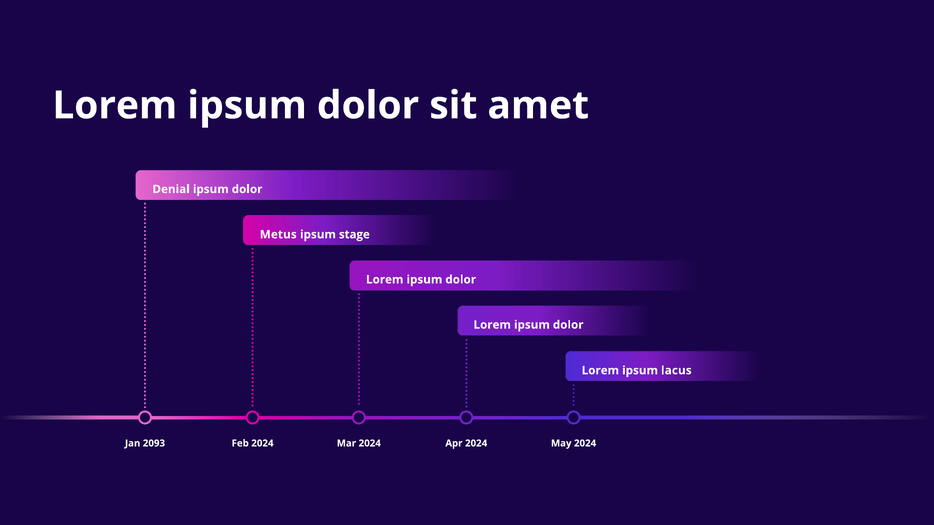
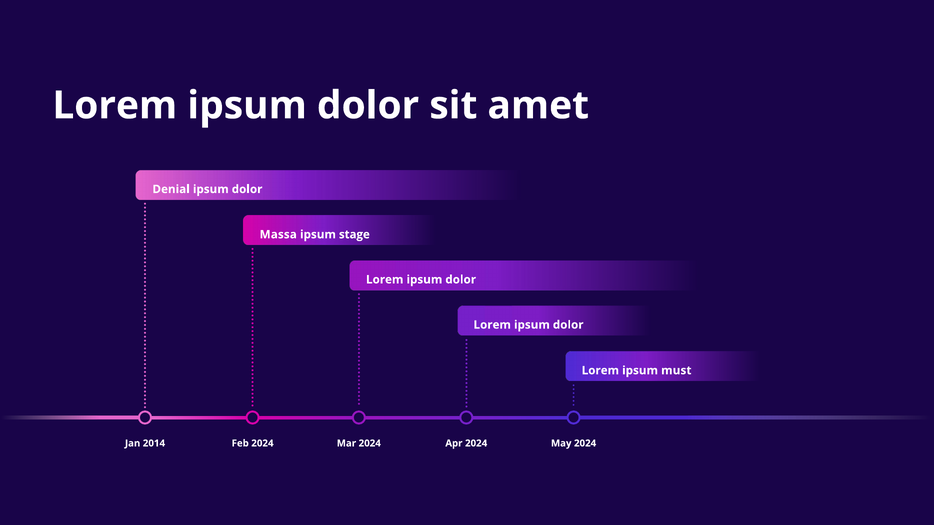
Metus: Metus -> Massa
lacus: lacus -> must
2093: 2093 -> 2014
